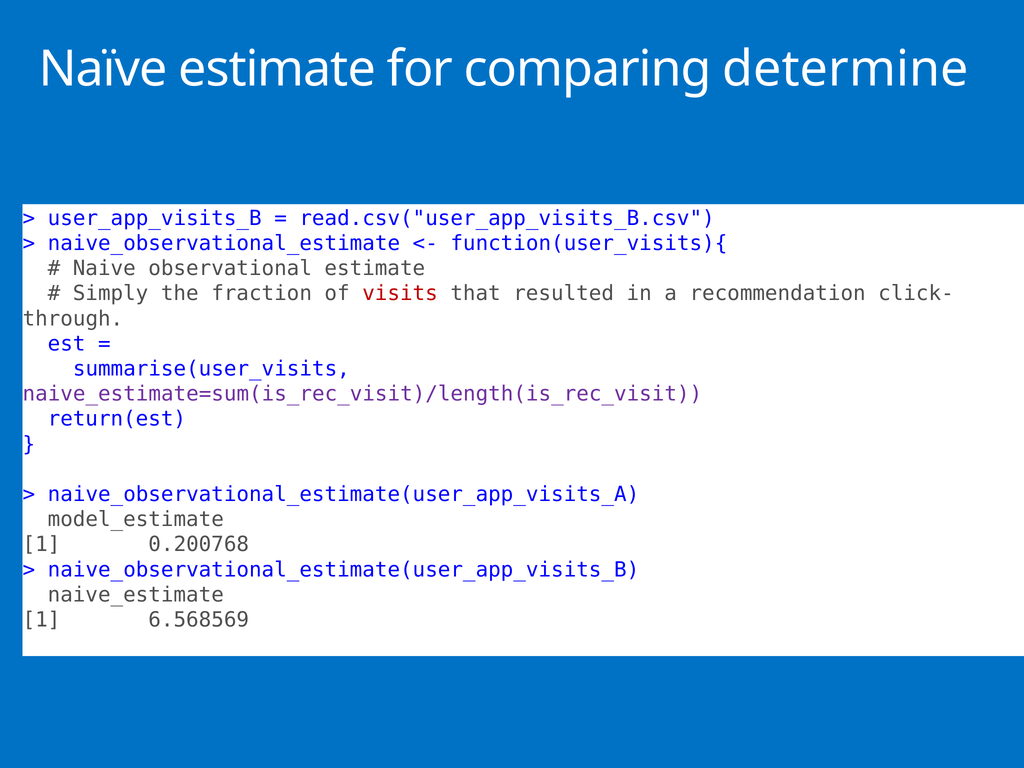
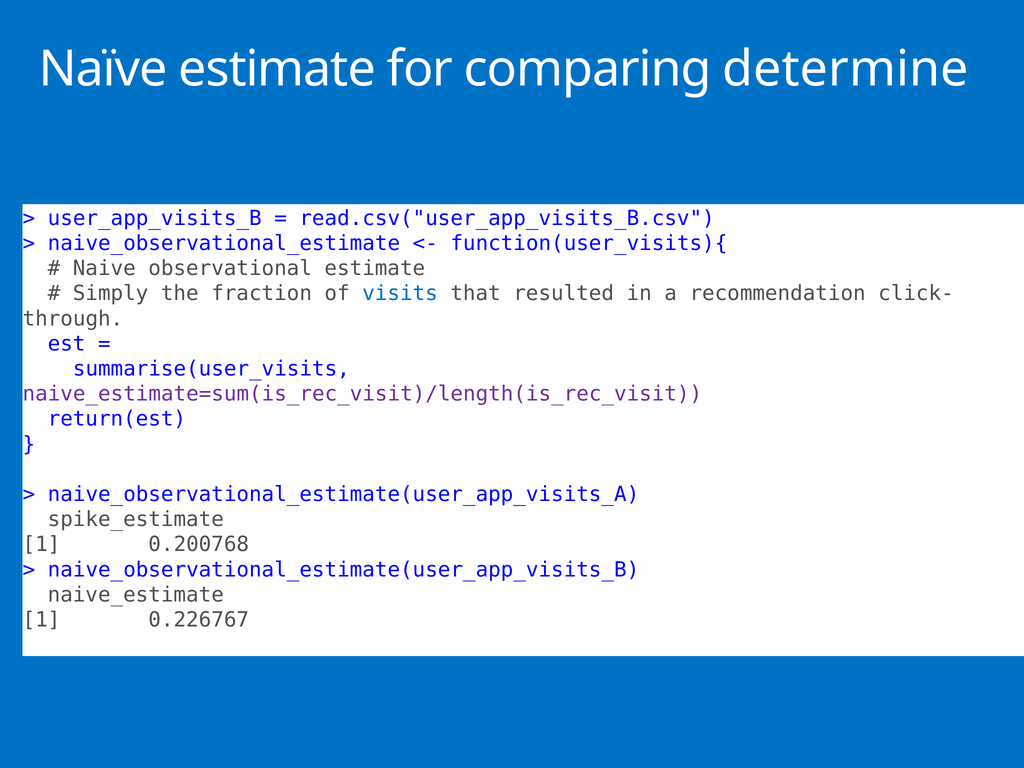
visits colour: red -> blue
model_estimate: model_estimate -> spike_estimate
6.568569: 6.568569 -> 0.226767
